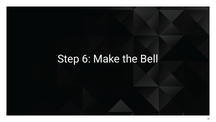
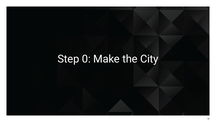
6: 6 -> 0
Bell: Bell -> City
